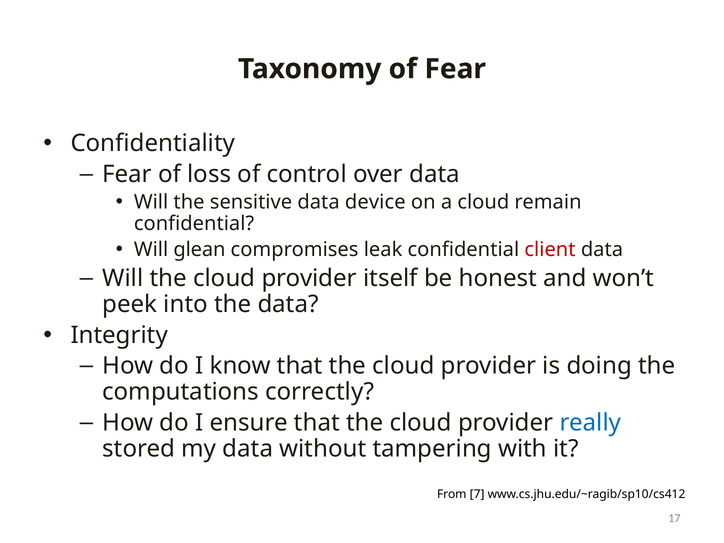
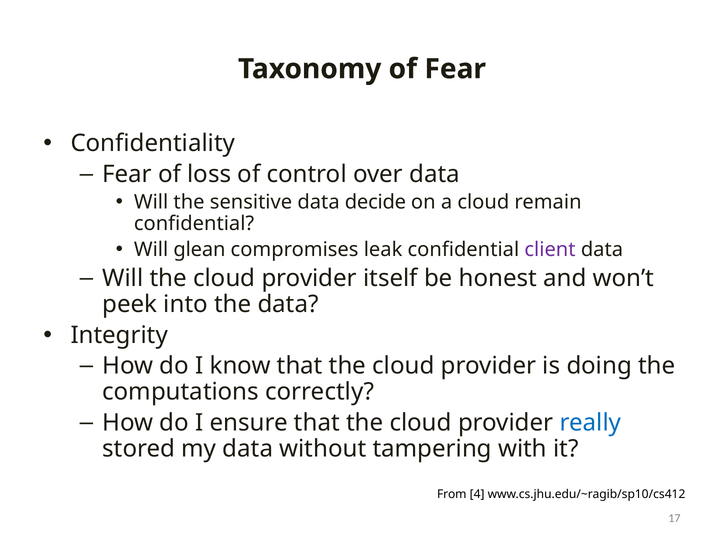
device: device -> decide
client colour: red -> purple
7: 7 -> 4
